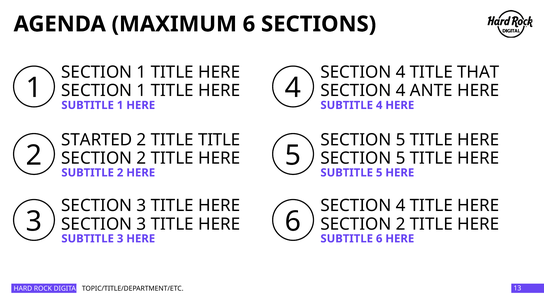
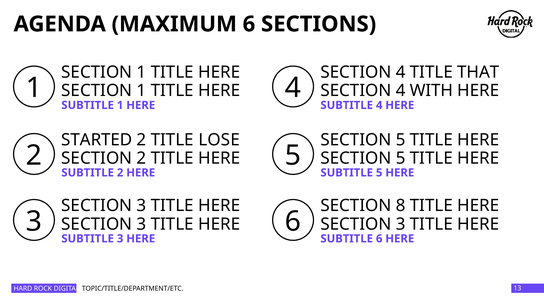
ANTE: ANTE -> WITH
TITLE TITLE: TITLE -> LOSE
4 at (401, 206): 4 -> 8
2 at (401, 224): 2 -> 3
